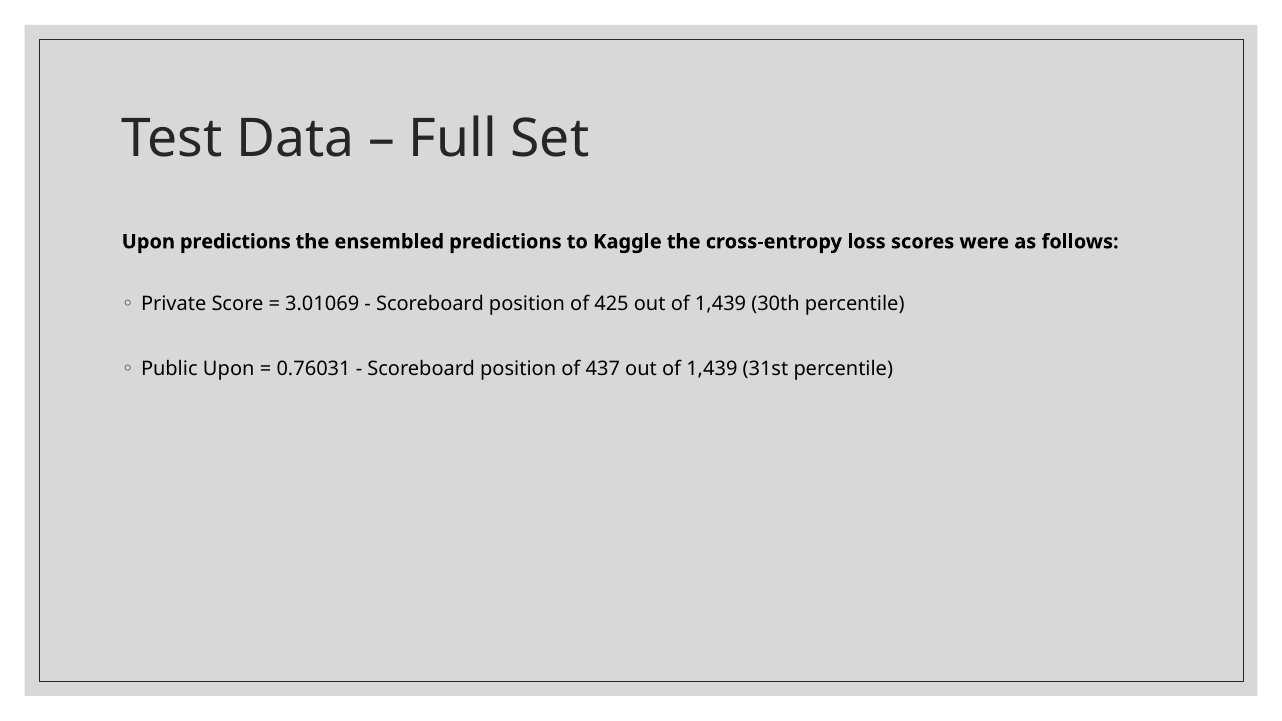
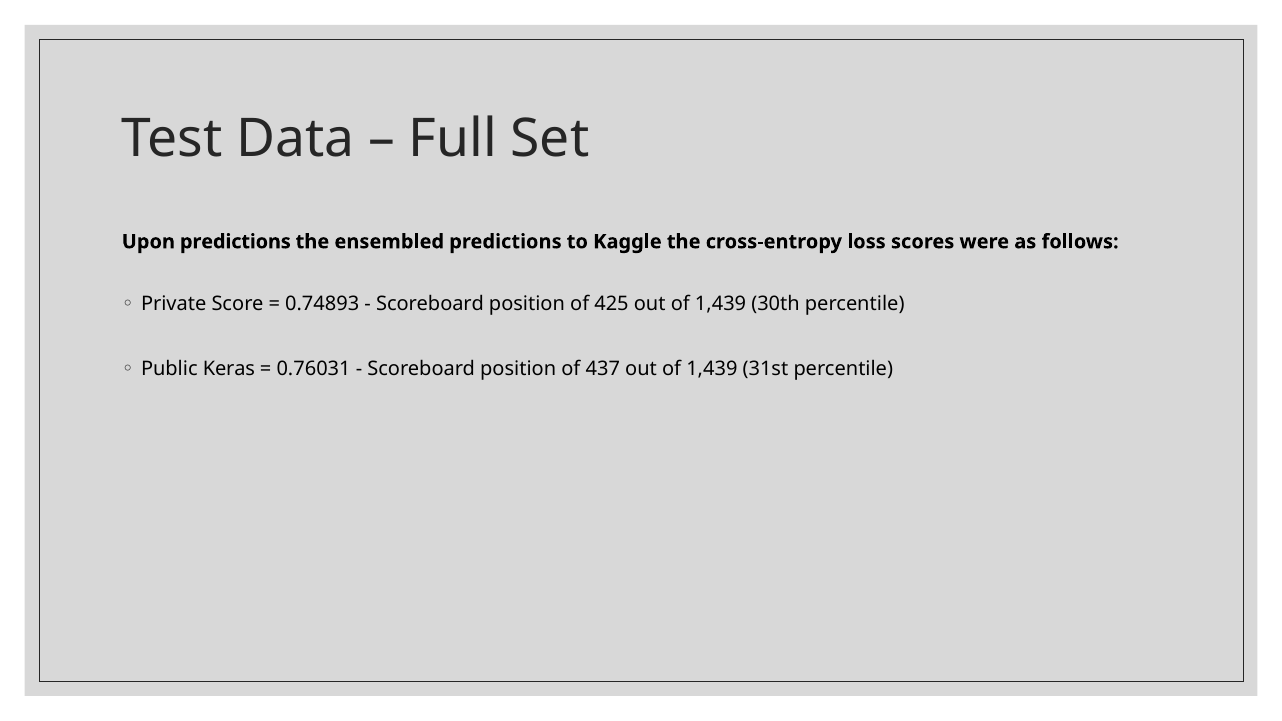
3.01069: 3.01069 -> 0.74893
Public Upon: Upon -> Keras
